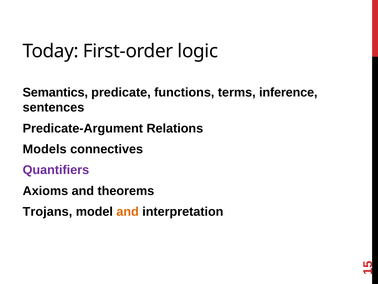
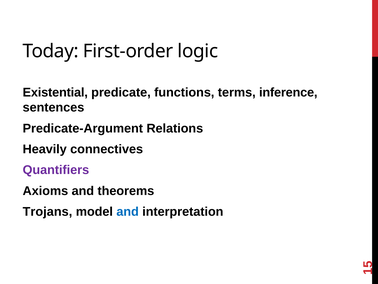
Semantics: Semantics -> Existential
Models: Models -> Heavily
and at (128, 211) colour: orange -> blue
